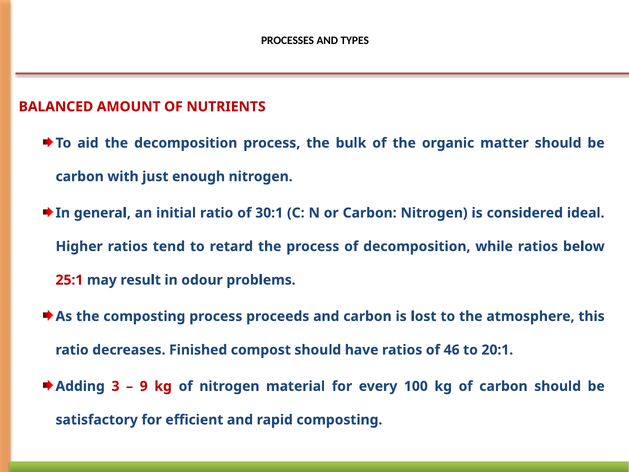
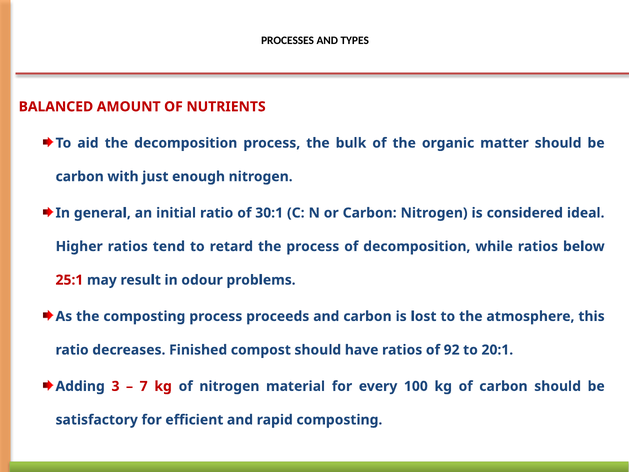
46: 46 -> 92
9: 9 -> 7
